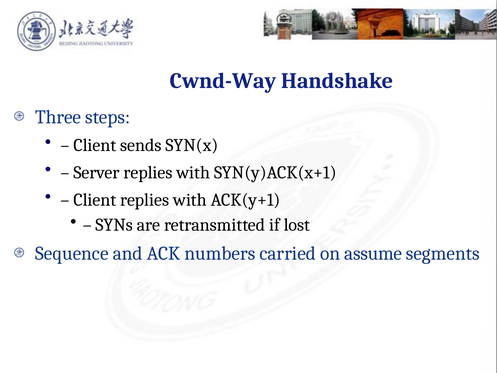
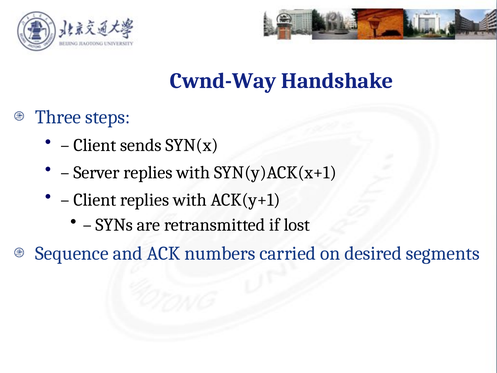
assume: assume -> desired
